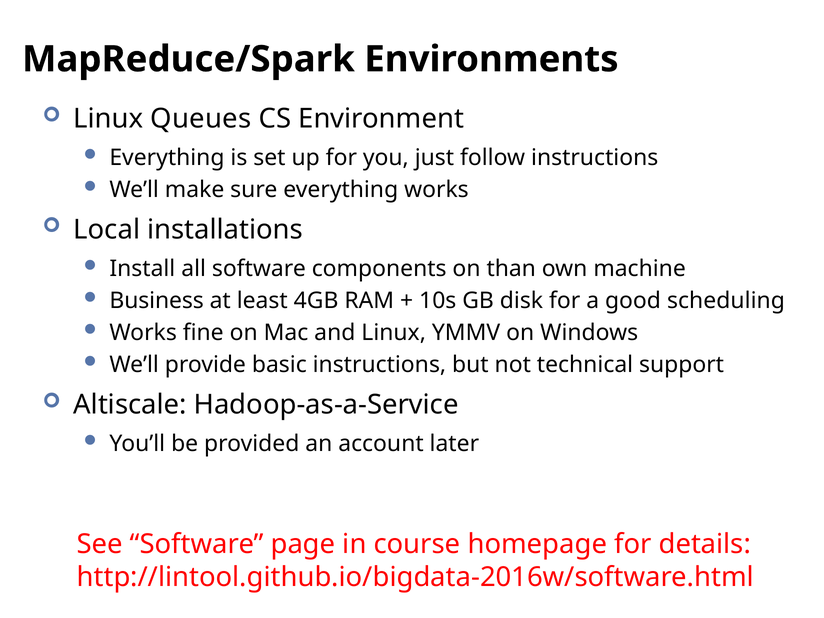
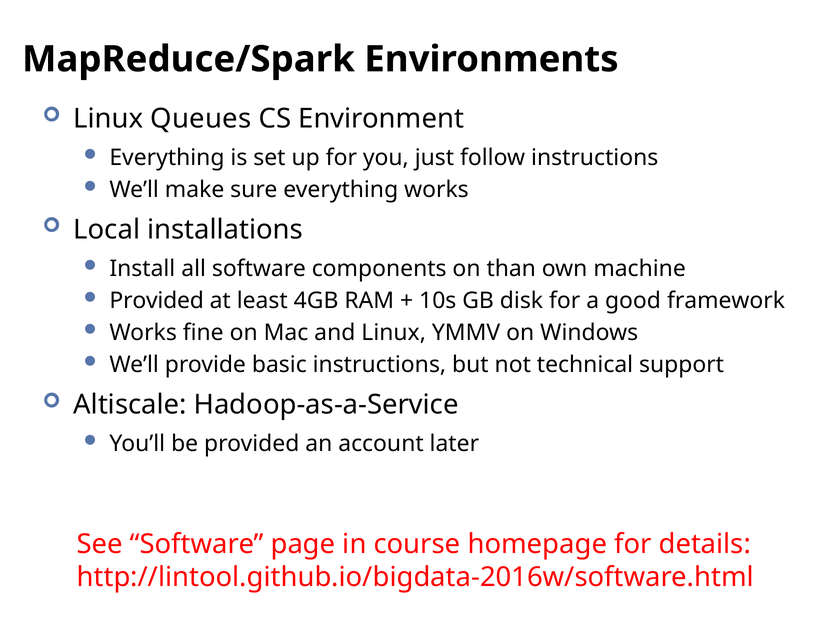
Business at (157, 301): Business -> Provided
scheduling: scheduling -> framework
